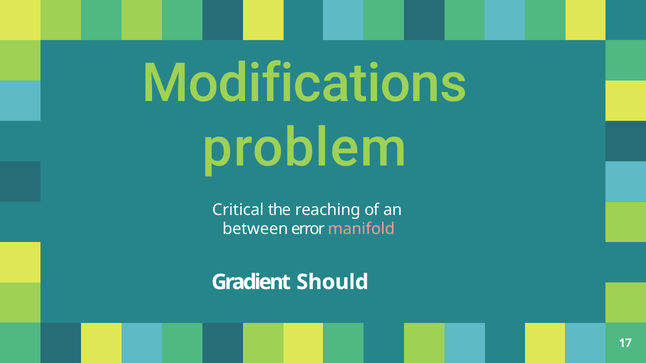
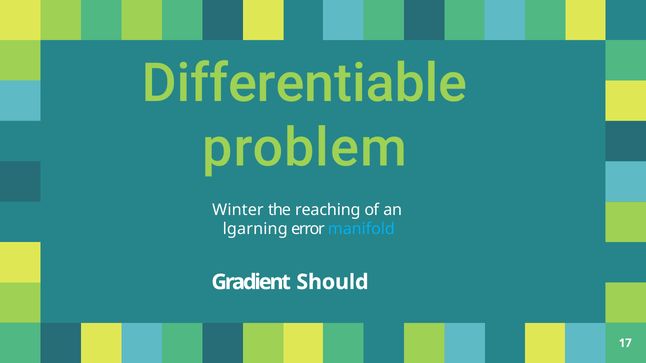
Modifications: Modifications -> Differentiable
Critical: Critical -> Winter
between: between -> lgarning
manifold colour: pink -> light blue
